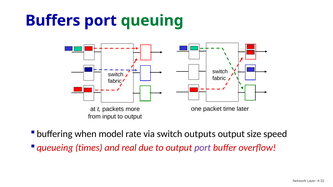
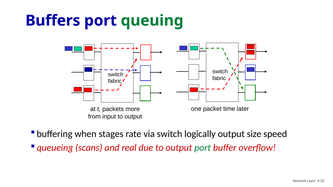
model: model -> stages
outputs: outputs -> logically
times: times -> scans
port at (203, 148) colour: purple -> green
